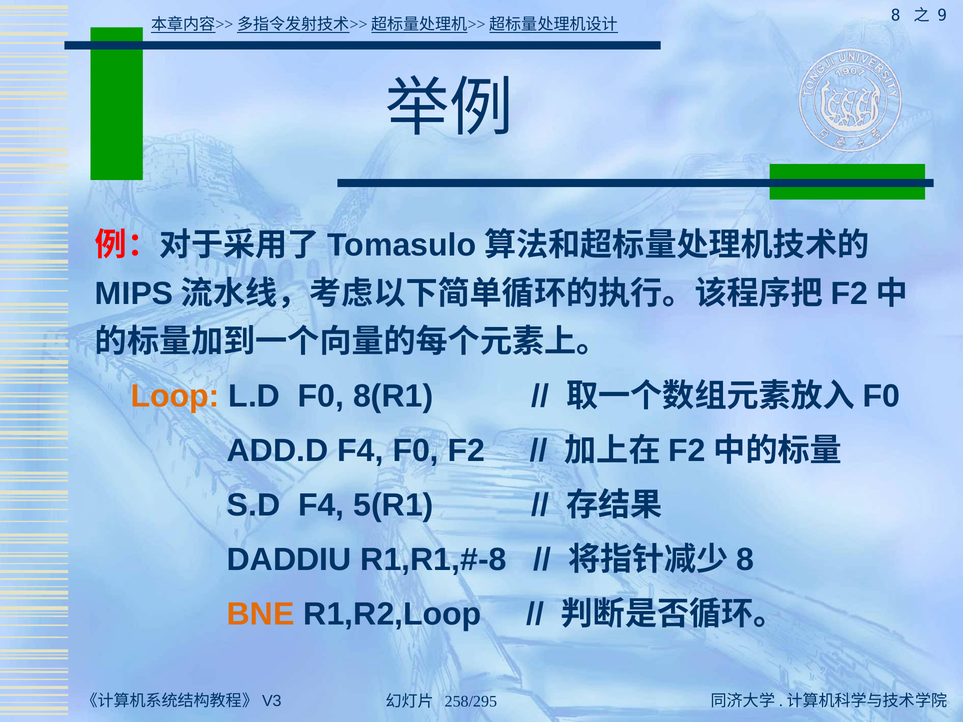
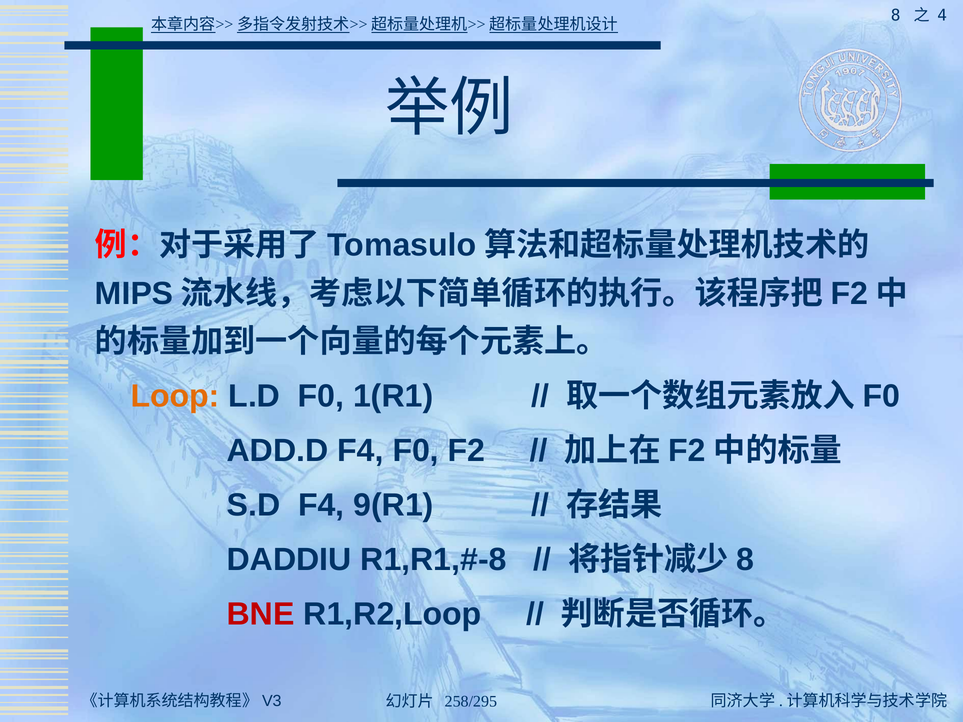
9: 9 -> 4
8(R1: 8(R1 -> 1(R1
5(R1: 5(R1 -> 9(R1
BNE colour: orange -> red
